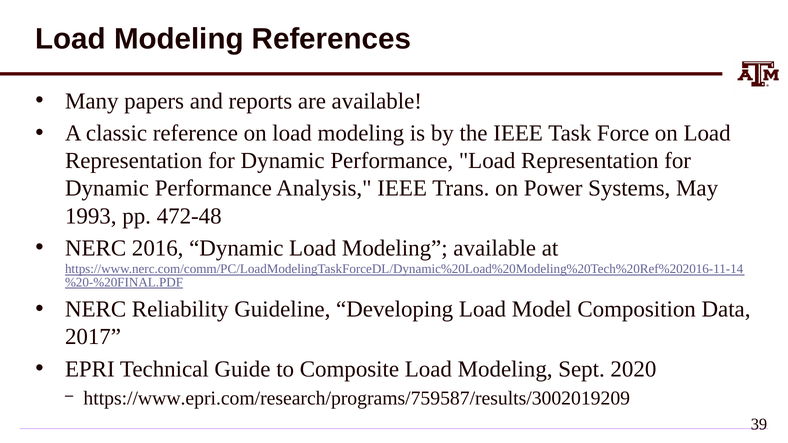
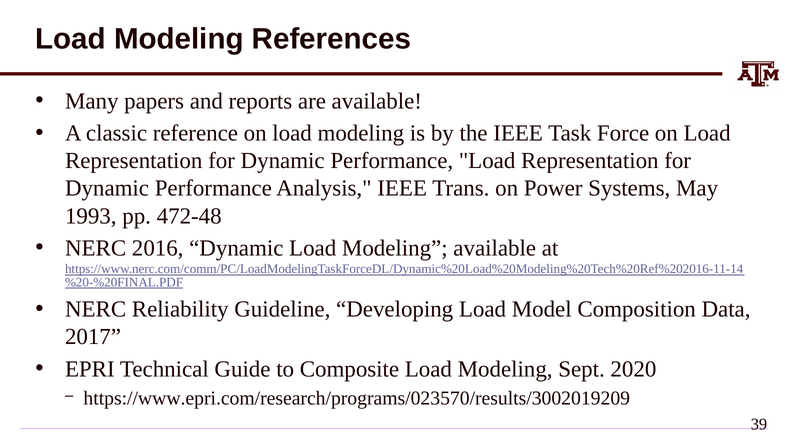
https://www.epri.com/research/programs/759587/results/3002019209: https://www.epri.com/research/programs/759587/results/3002019209 -> https://www.epri.com/research/programs/023570/results/3002019209
